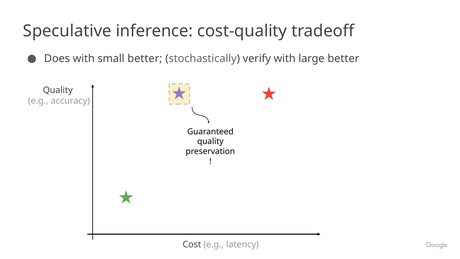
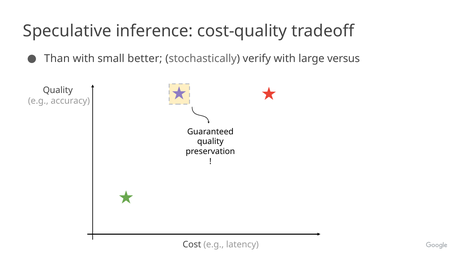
Does: Does -> Than
large better: better -> versus
